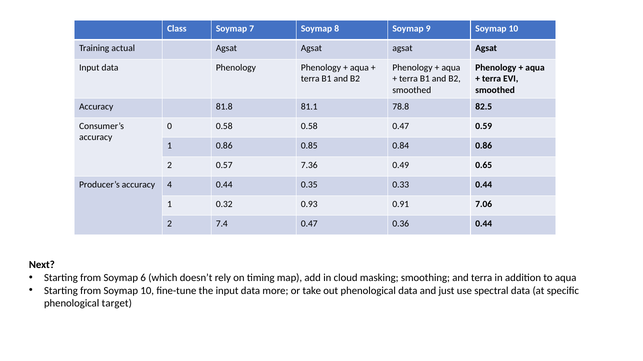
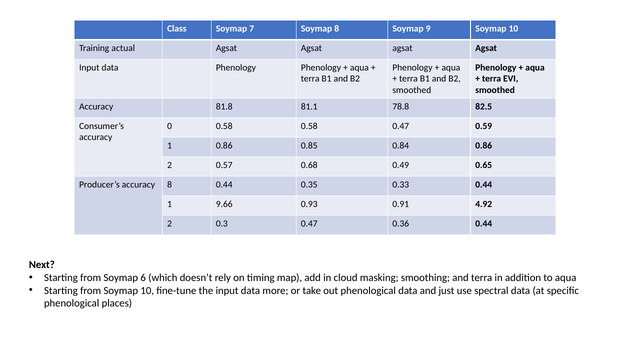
7.36: 7.36 -> 0.68
accuracy 4: 4 -> 8
0.32: 0.32 -> 9.66
7.06: 7.06 -> 4.92
7.4: 7.4 -> 0.3
target: target -> places
